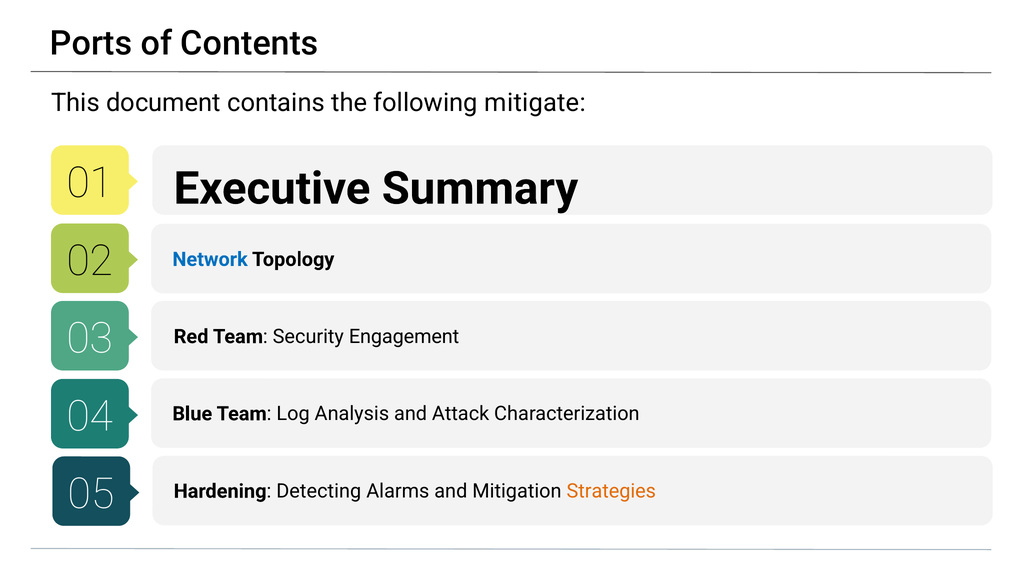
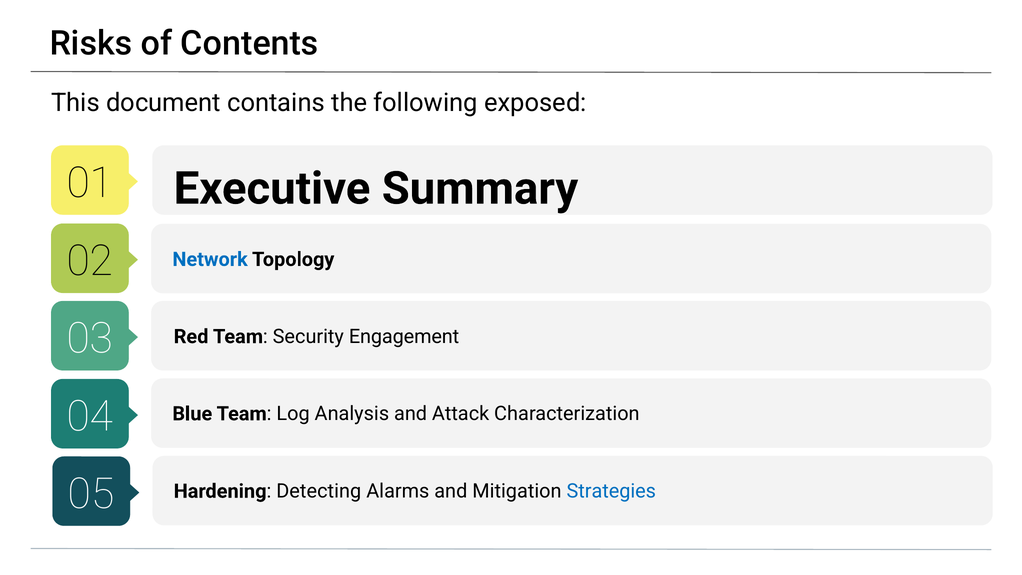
Ports: Ports -> Risks
mitigate: mitigate -> exposed
Strategies colour: orange -> blue
